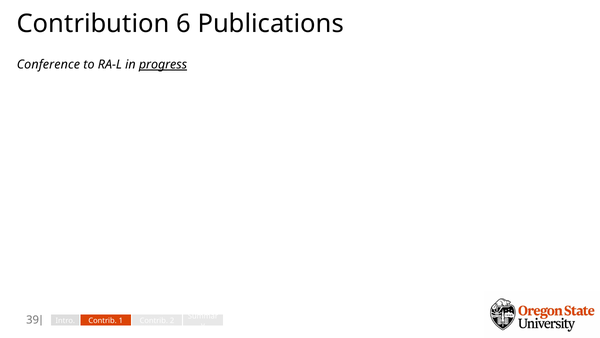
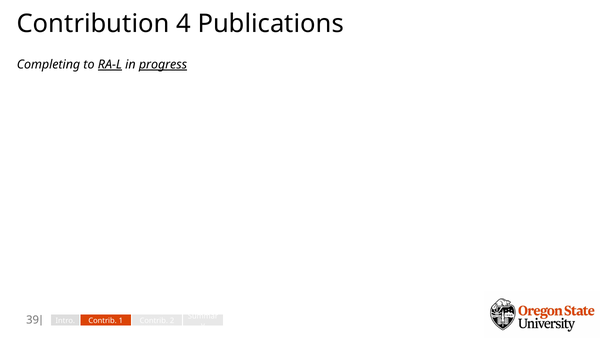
6: 6 -> 4
Conference: Conference -> Completing
RA-L underline: none -> present
